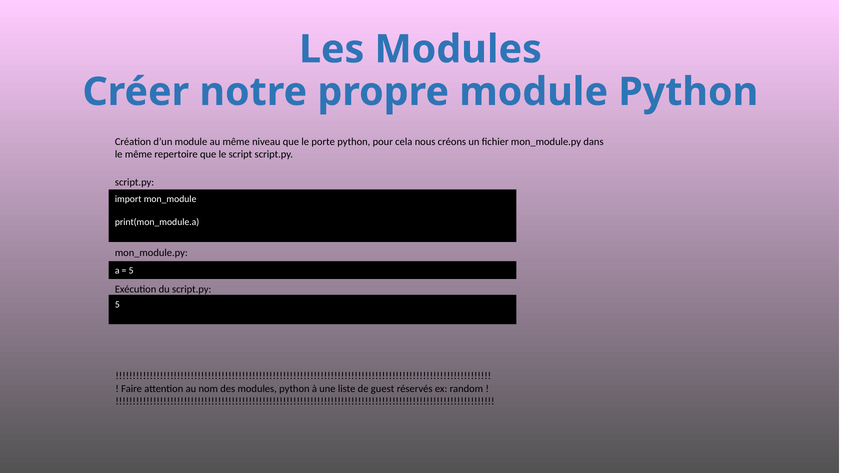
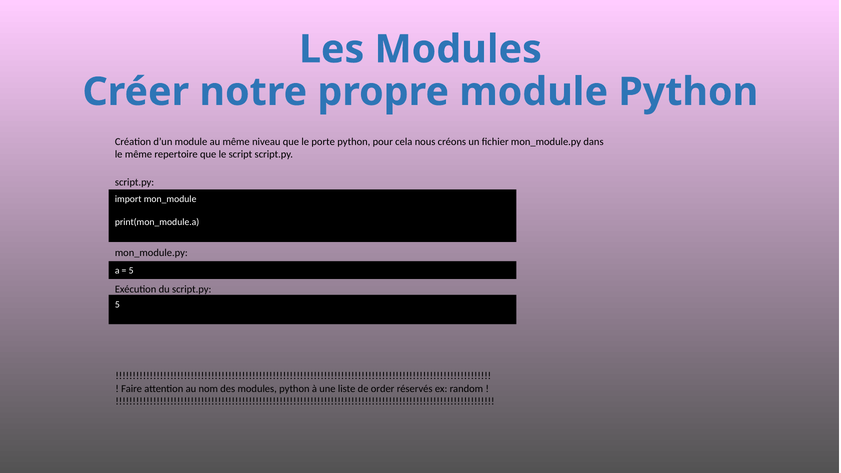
guest: guest -> order
